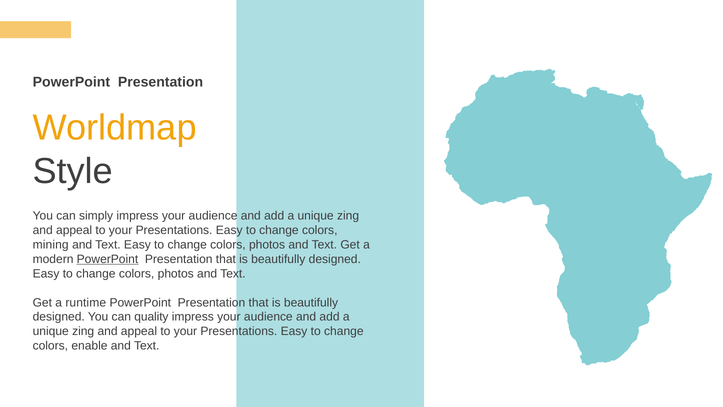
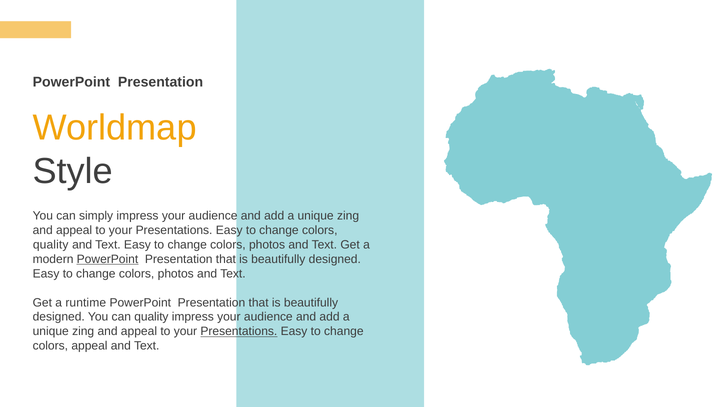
mining at (51, 244): mining -> quality
Presentations at (239, 331) underline: none -> present
colors enable: enable -> appeal
